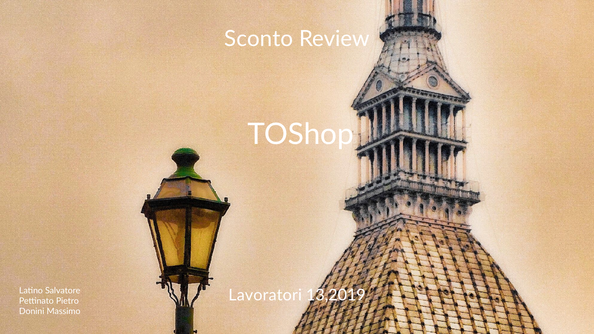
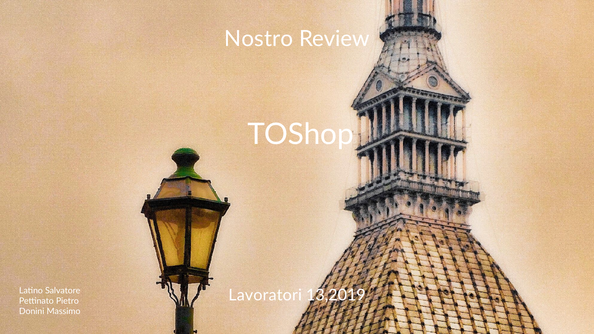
Sconto: Sconto -> Nostro
